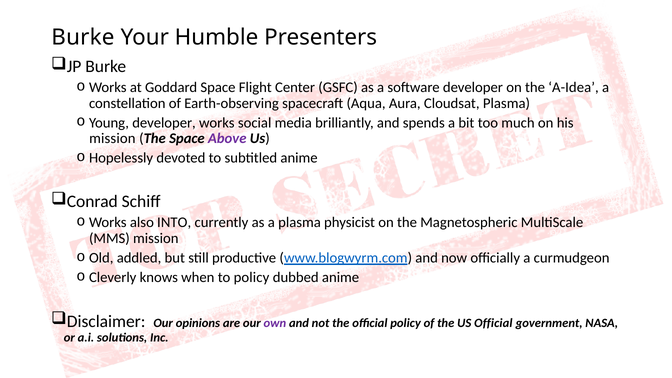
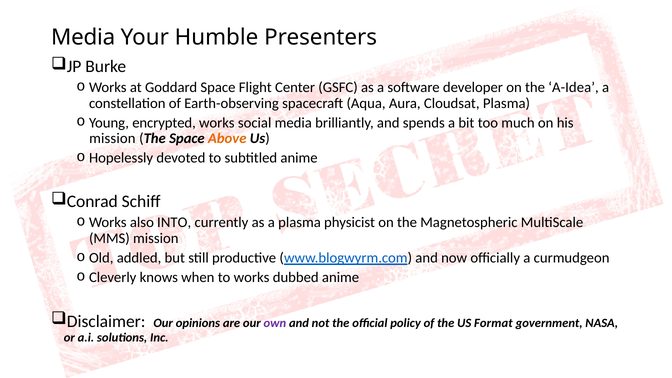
Burke at (83, 37): Burke -> Media
developer at (164, 123): developer -> encrypted
Above colour: purple -> orange
to policy: policy -> works
US Official: Official -> Format
